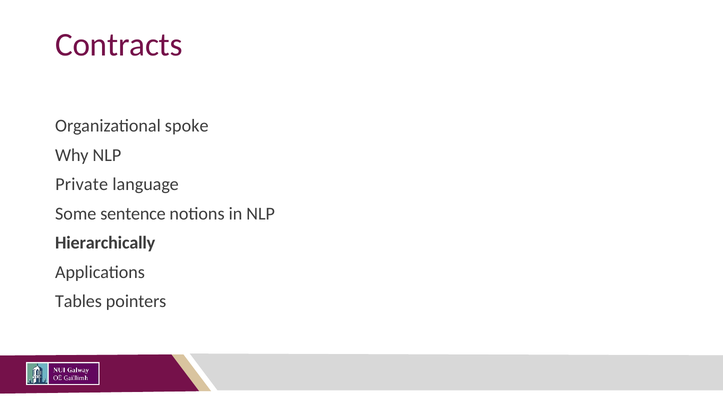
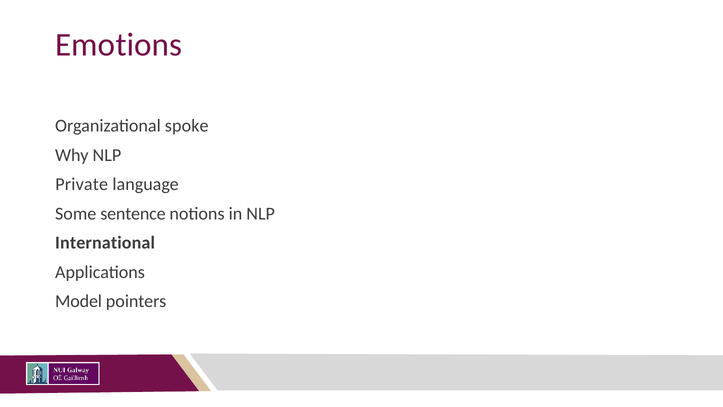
Contracts: Contracts -> Emotions
Hierarchically: Hierarchically -> International
Tables: Tables -> Model
